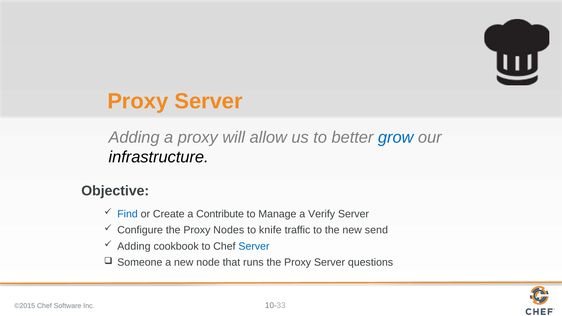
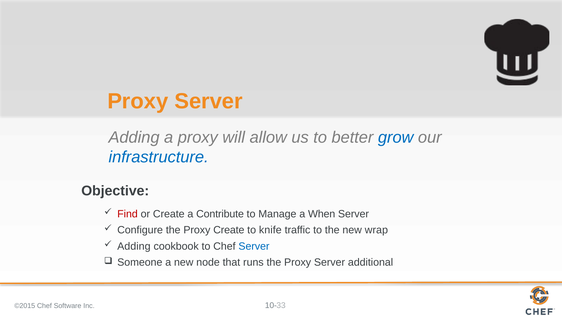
infrastructure colour: black -> blue
Find colour: blue -> red
Verify: Verify -> When
Proxy Nodes: Nodes -> Create
send: send -> wrap
questions: questions -> additional
